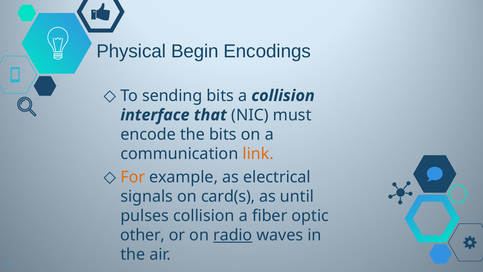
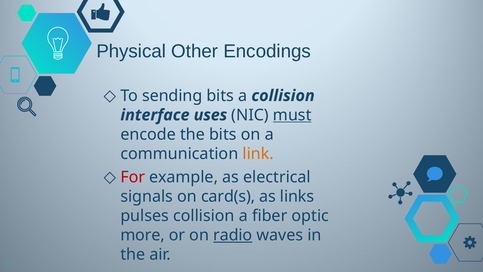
Begin: Begin -> Other
that: that -> uses
must underline: none -> present
For colour: orange -> red
until: until -> links
other: other -> more
